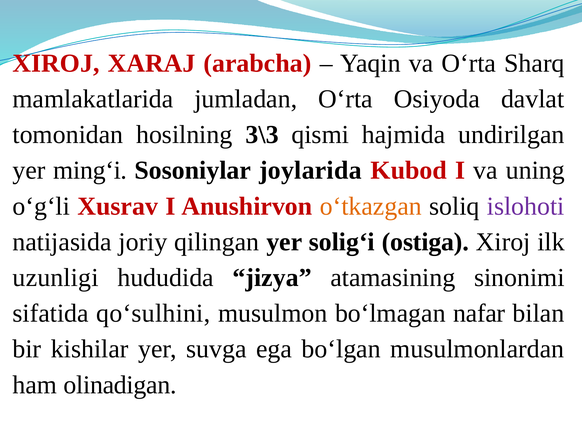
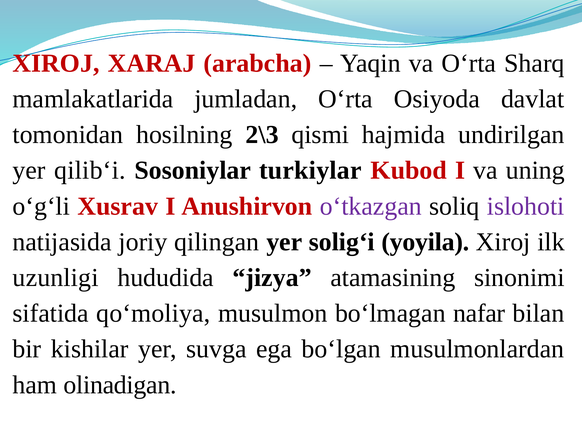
3\3: 3\3 -> 2\3
ming‘i: ming‘i -> qilib‘i
joylarida: joylarida -> turkiylar
o‘tkazgan colour: orange -> purple
ostiga: ostiga -> yoyila
qo‘sulhini: qo‘sulhini -> qo‘moliya
